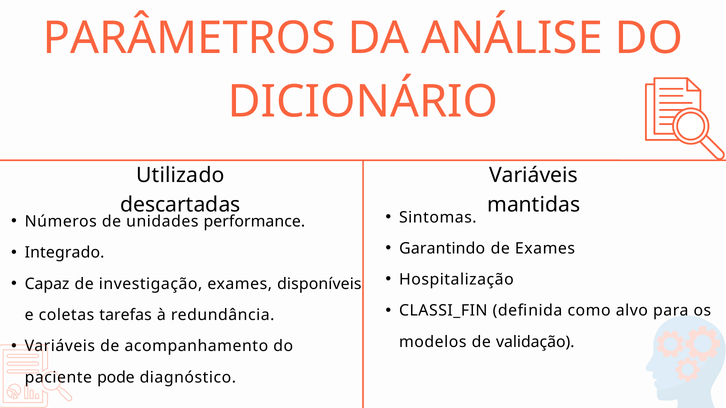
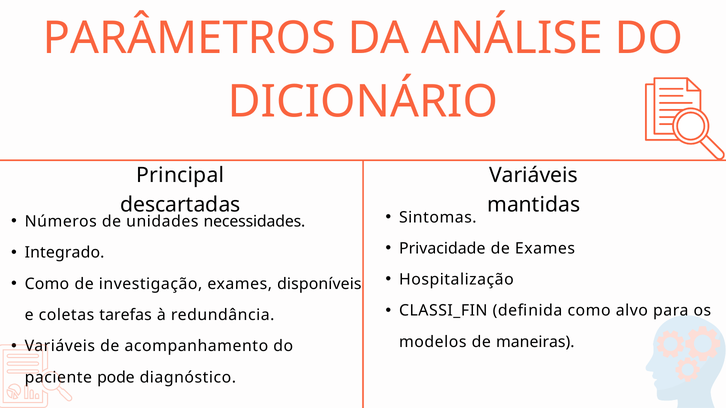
Utilizado: Utilizado -> Principal
performance: performance -> necessidades
Garantindo: Garantindo -> Privacidade
Capaz at (47, 284): Capaz -> Como
validação: validação -> maneiras
